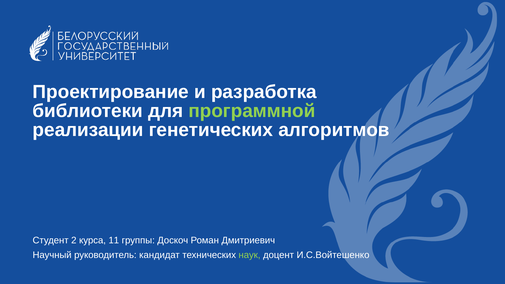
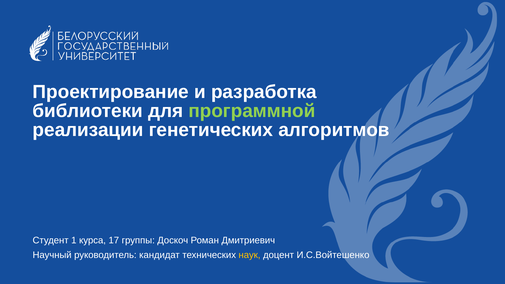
2: 2 -> 1
11: 11 -> 17
наук colour: light green -> yellow
